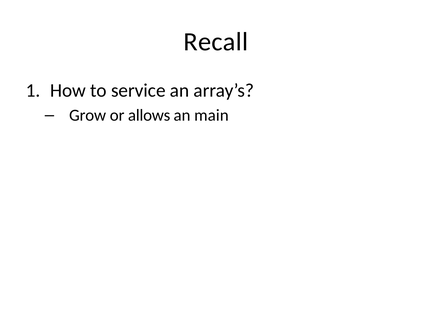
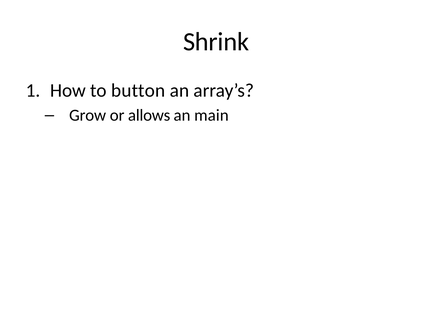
Recall: Recall -> Shrink
service: service -> button
